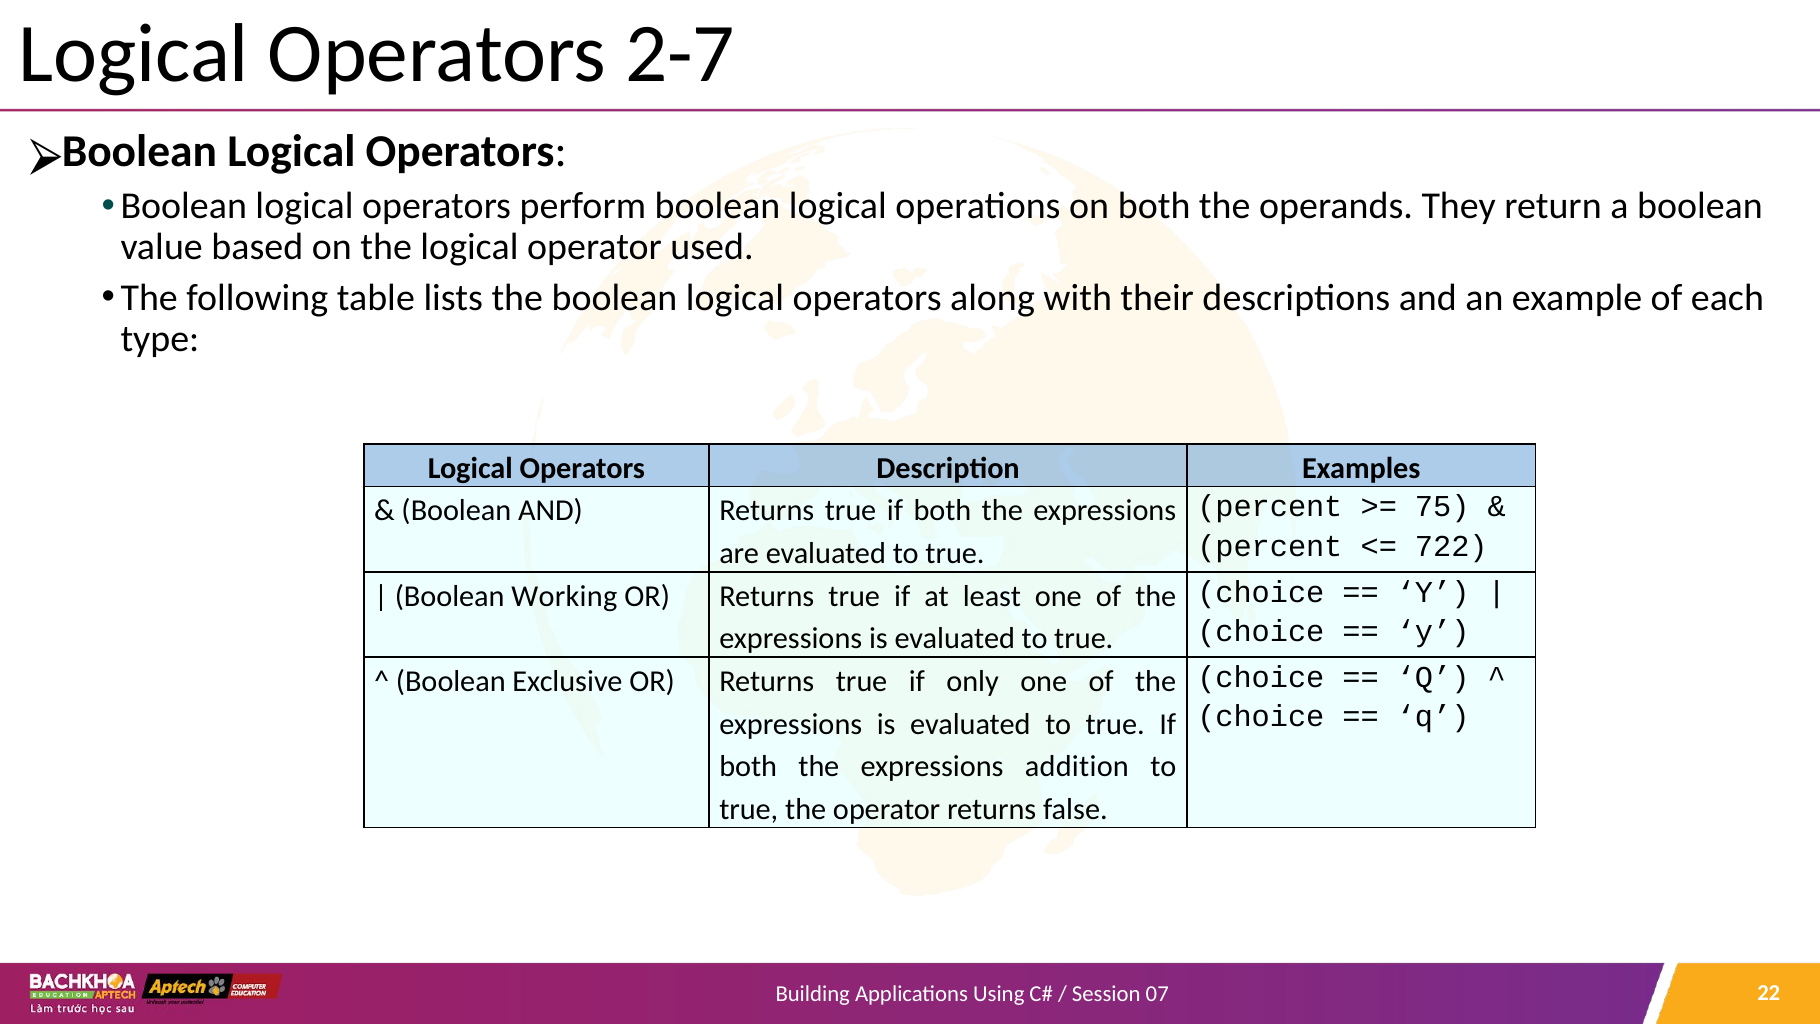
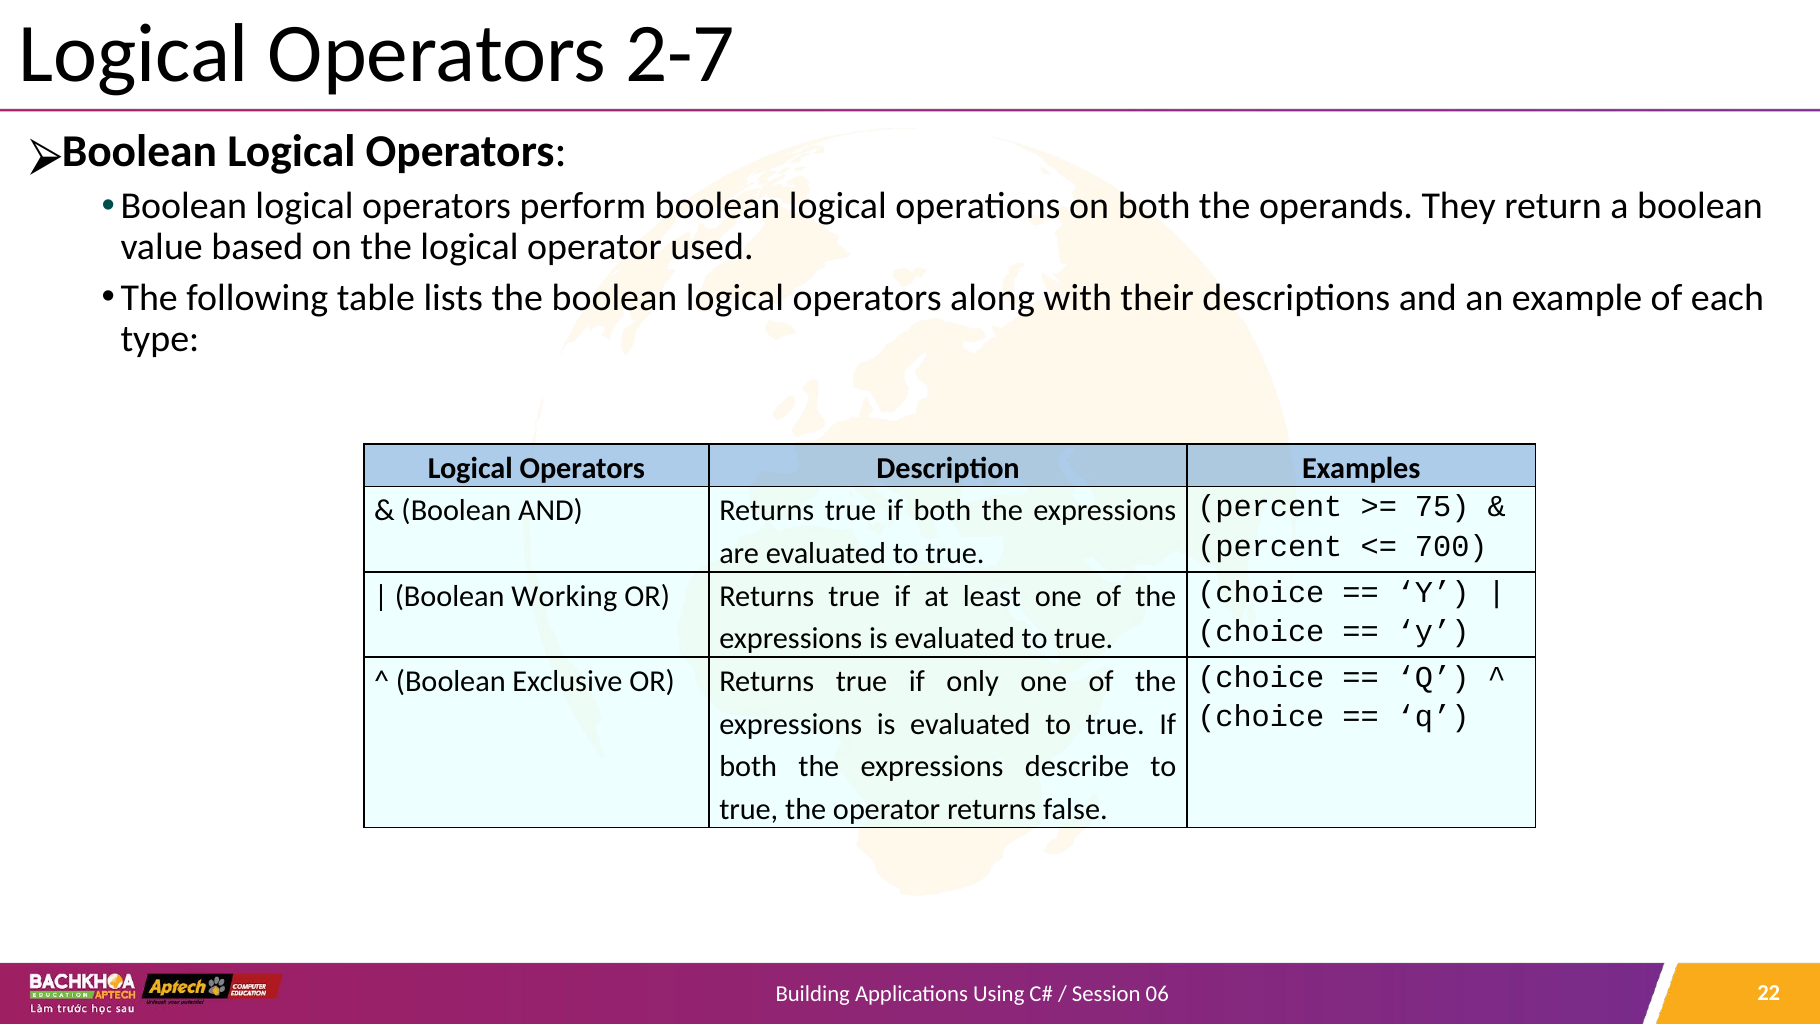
722: 722 -> 700
addition: addition -> describe
07: 07 -> 06
